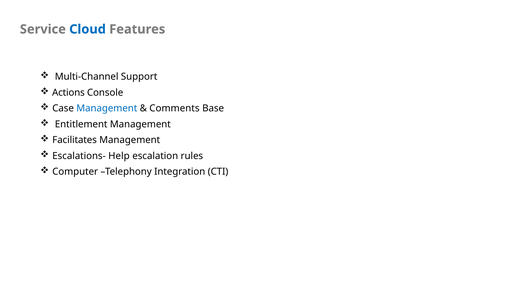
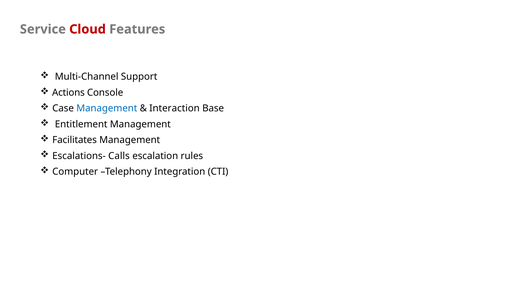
Cloud colour: blue -> red
Comments: Comments -> Interaction
Help: Help -> Calls
